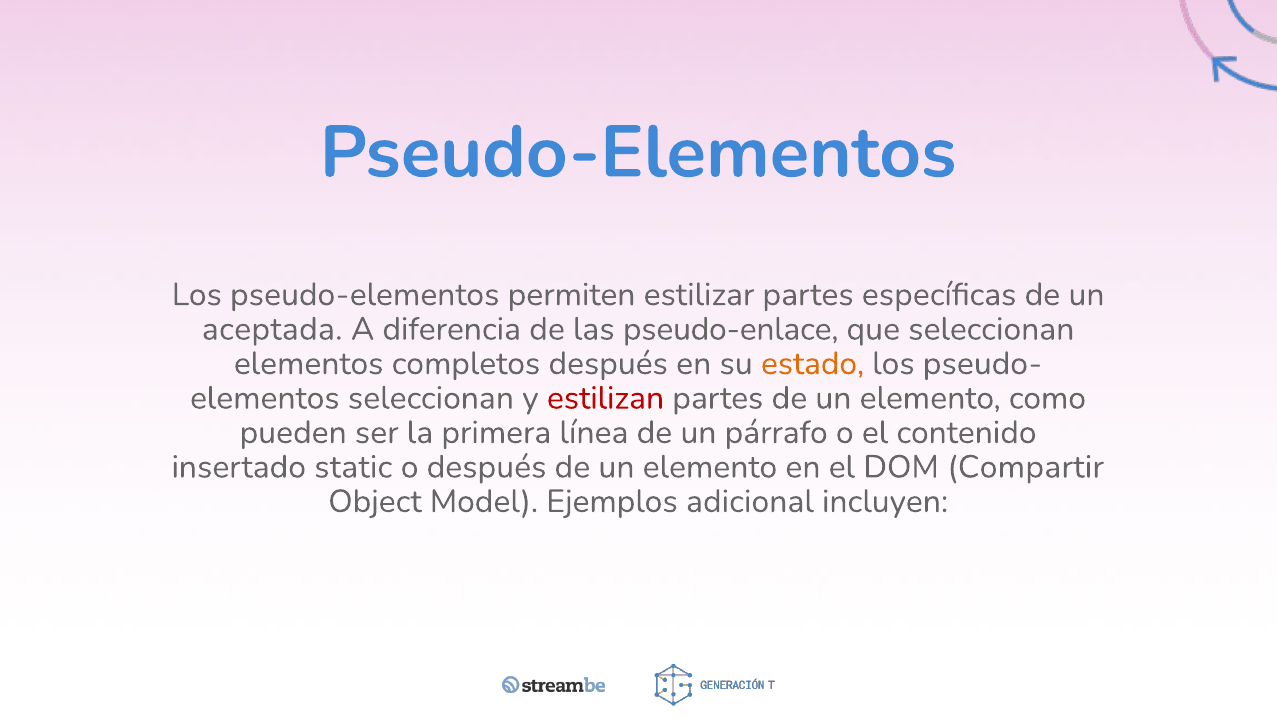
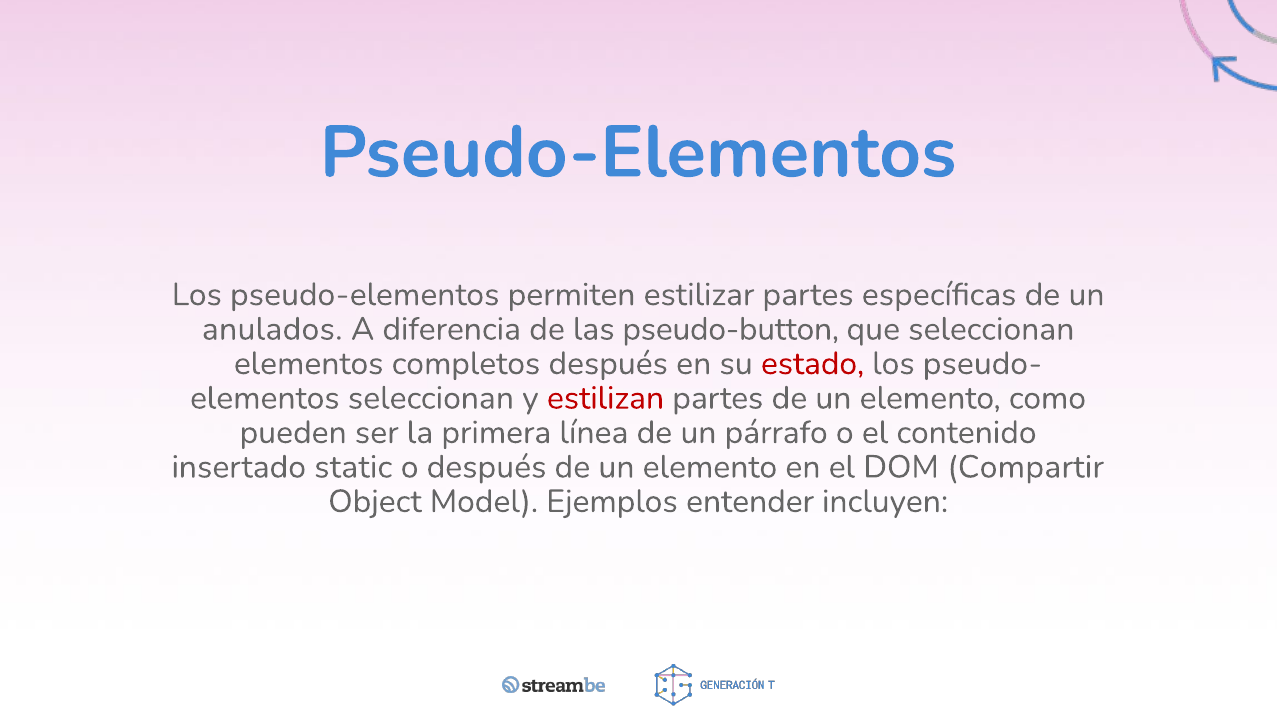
aceptada: aceptada -> anulados
pseudo-enlace: pseudo-enlace -> pseudo-button
estado colour: orange -> red
adicional: adicional -> entender
